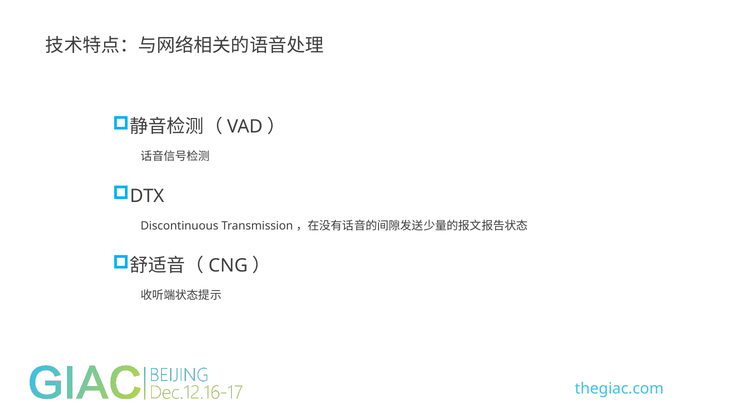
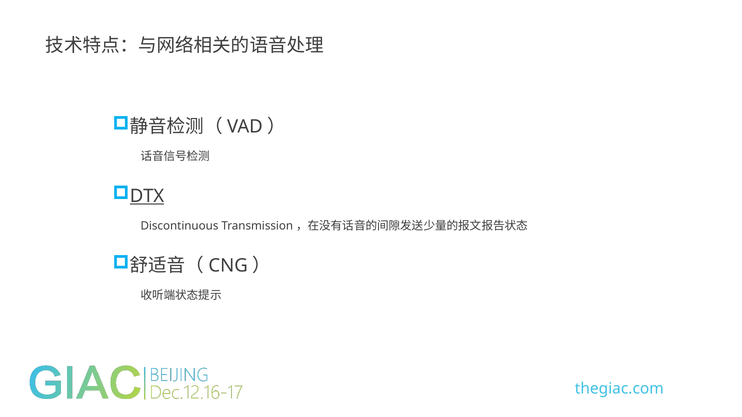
DTX underline: none -> present
